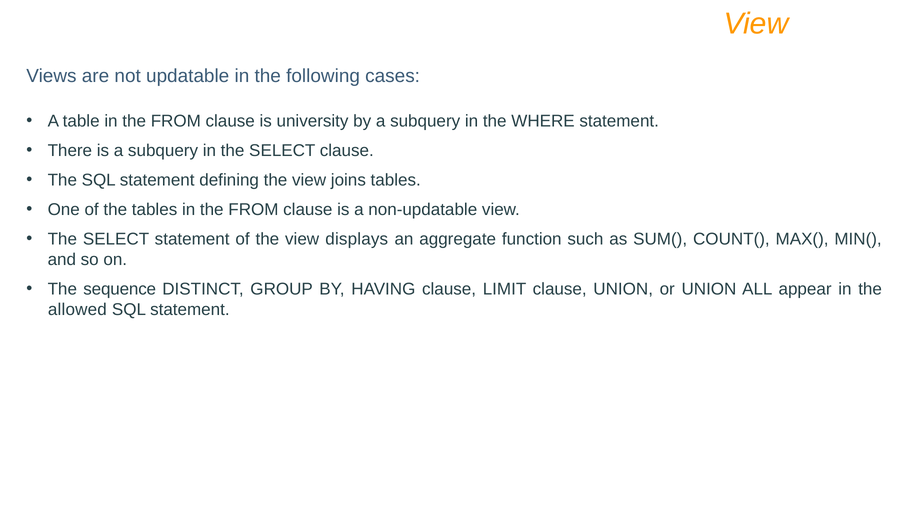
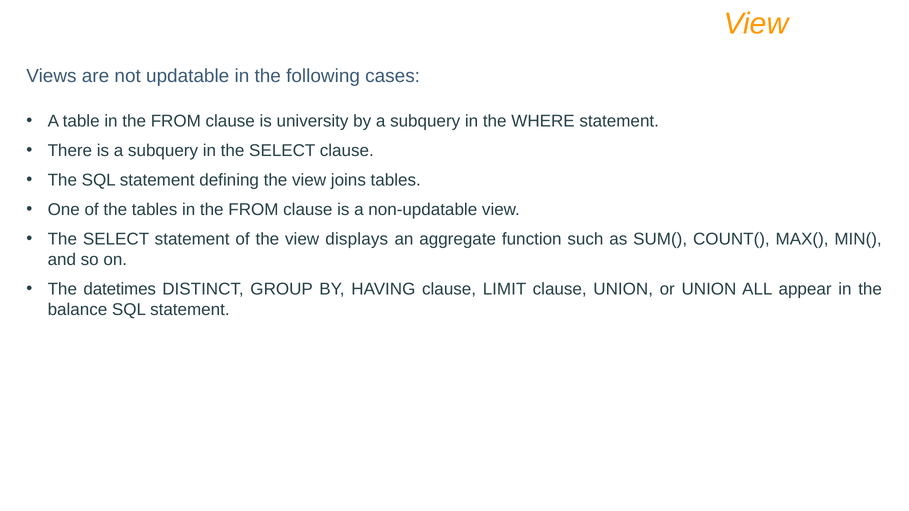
sequence: sequence -> datetimes
allowed: allowed -> balance
